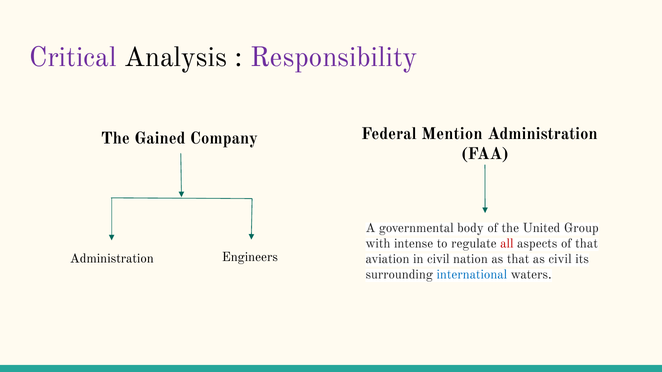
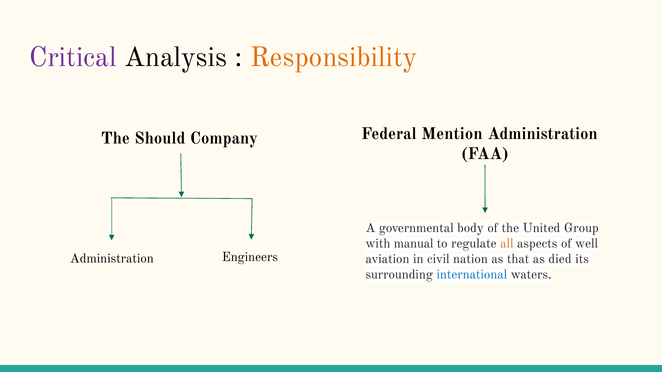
Responsibility colour: purple -> orange
Gained: Gained -> Should
intense: intense -> manual
all colour: red -> orange
of that: that -> well
as civil: civil -> died
